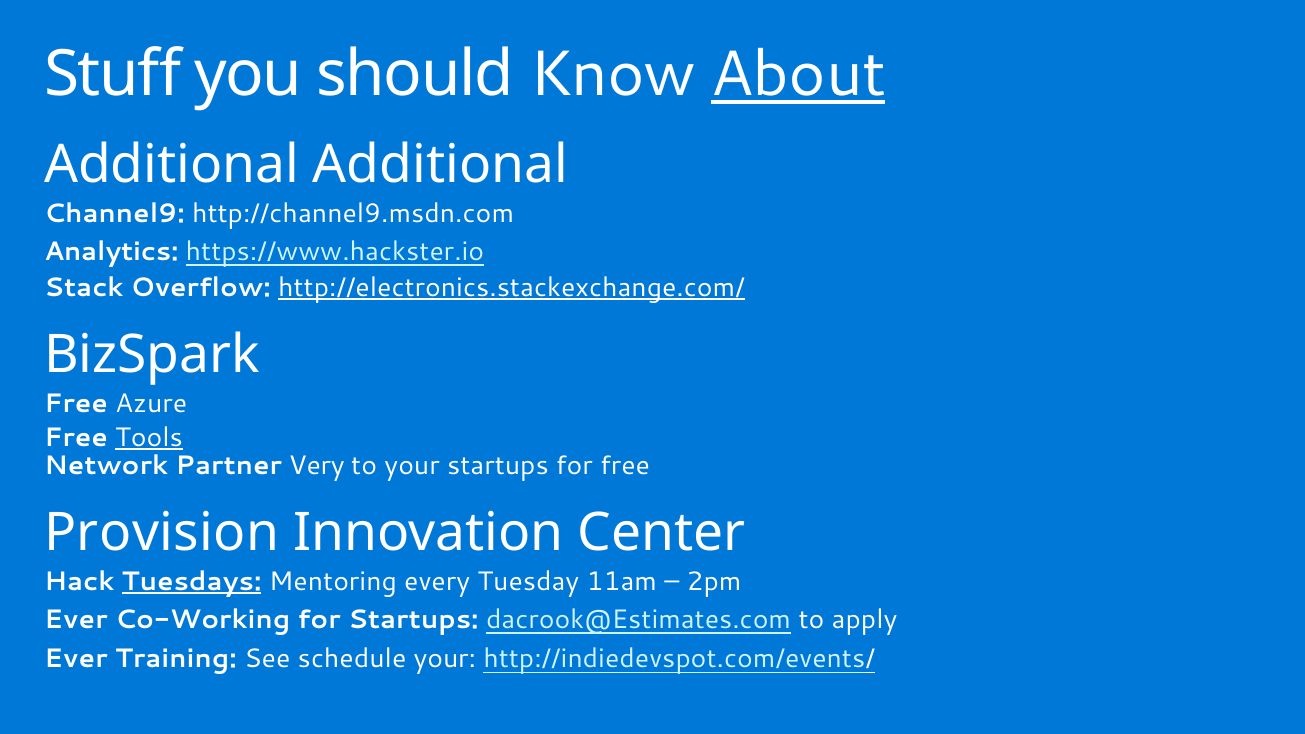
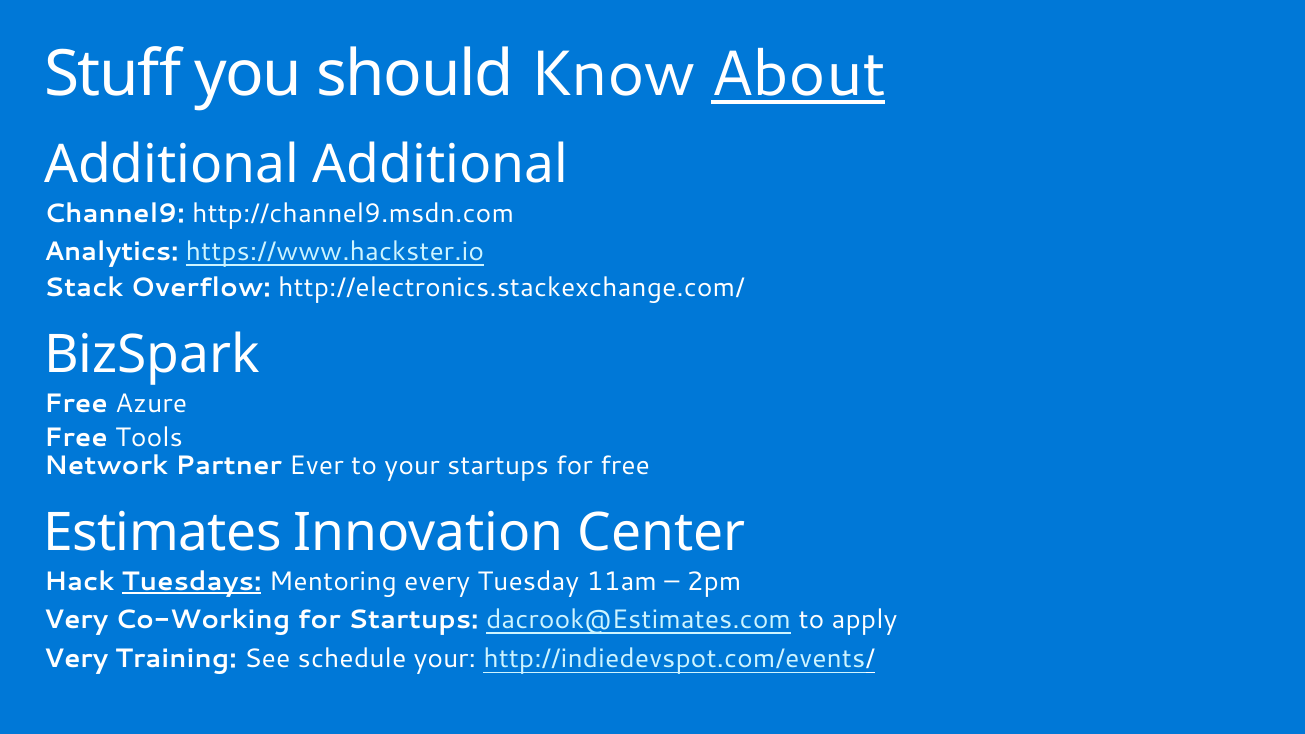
http://electronics.stackexchange.com/ underline: present -> none
Tools underline: present -> none
Very: Very -> Ever
Provision: Provision -> Estimates
Ever at (76, 620): Ever -> Very
Ever at (76, 659): Ever -> Very
